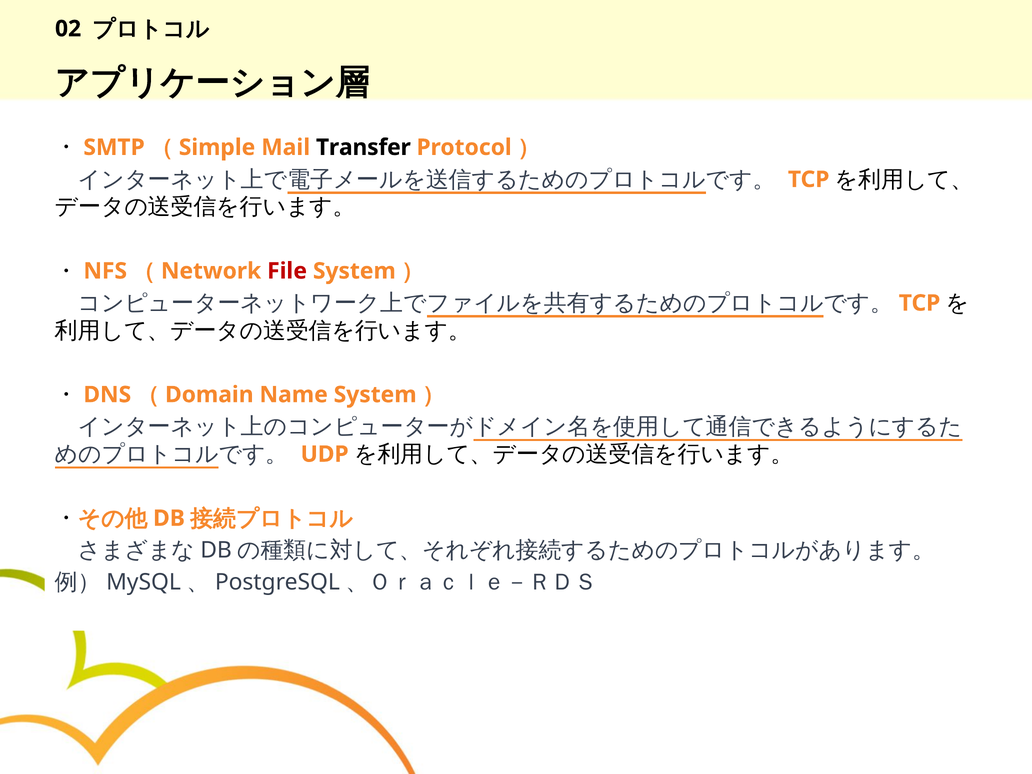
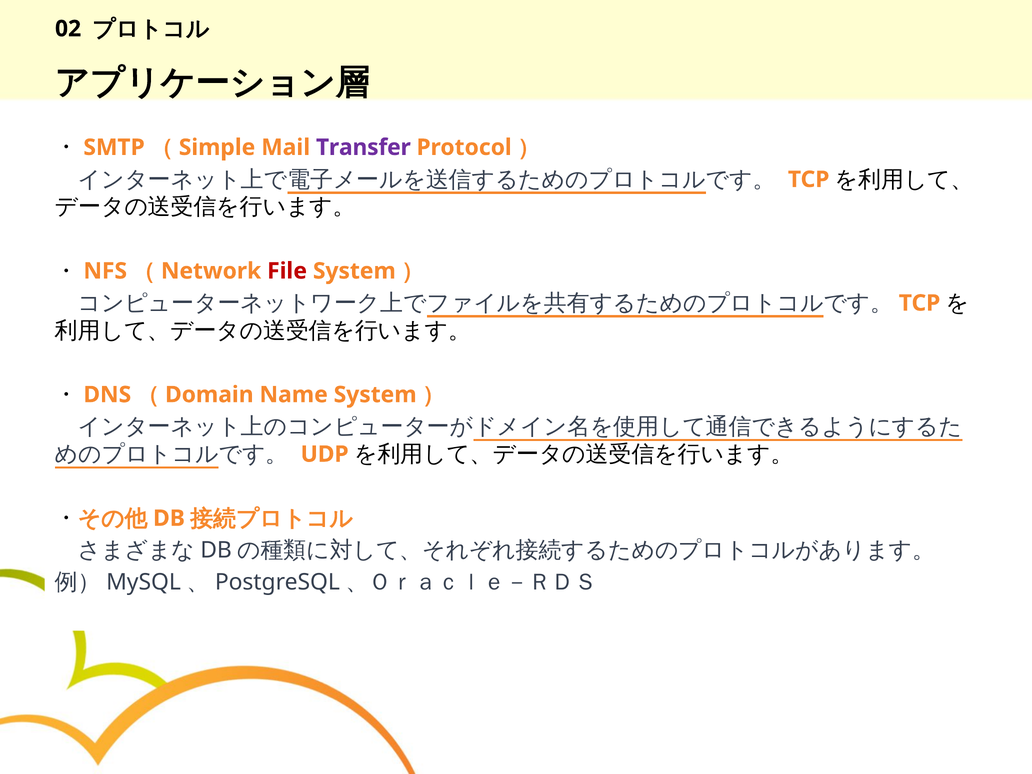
Transfer colour: black -> purple
